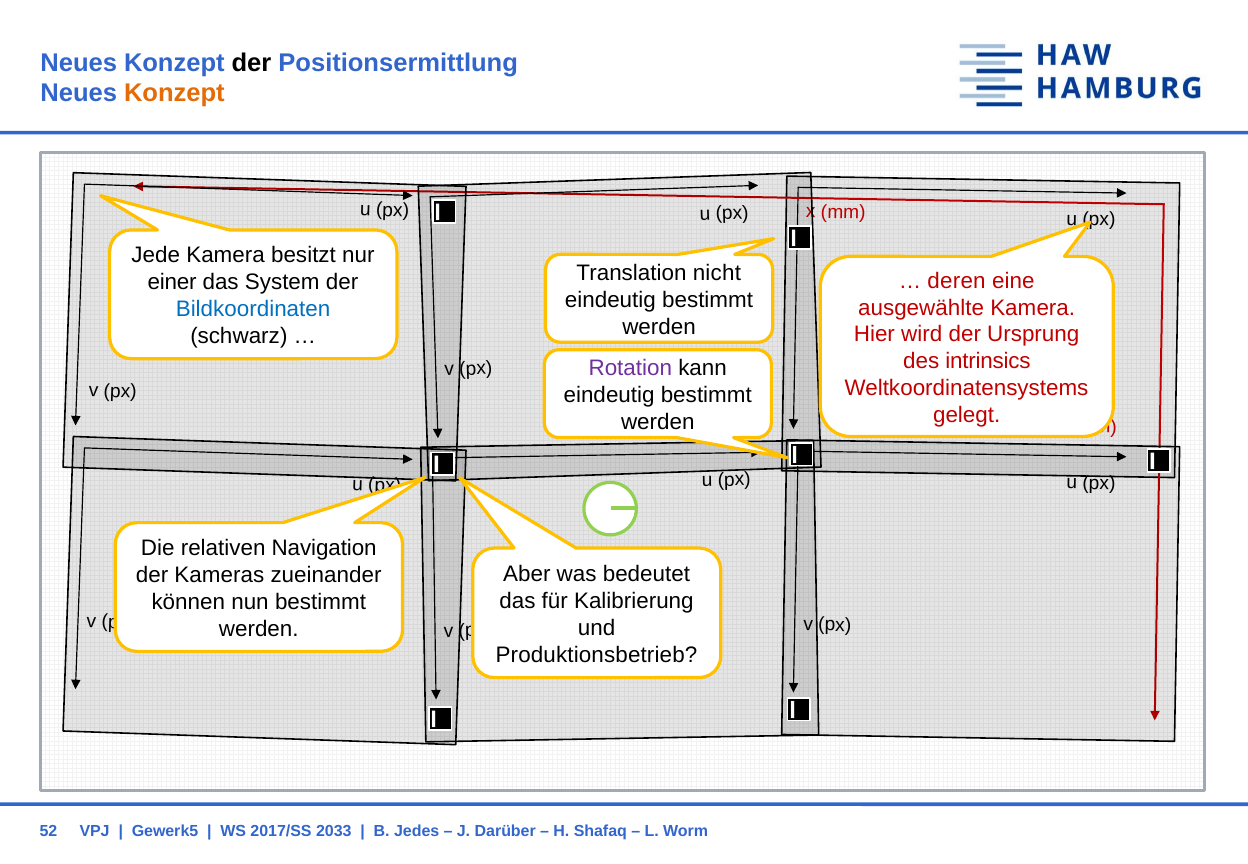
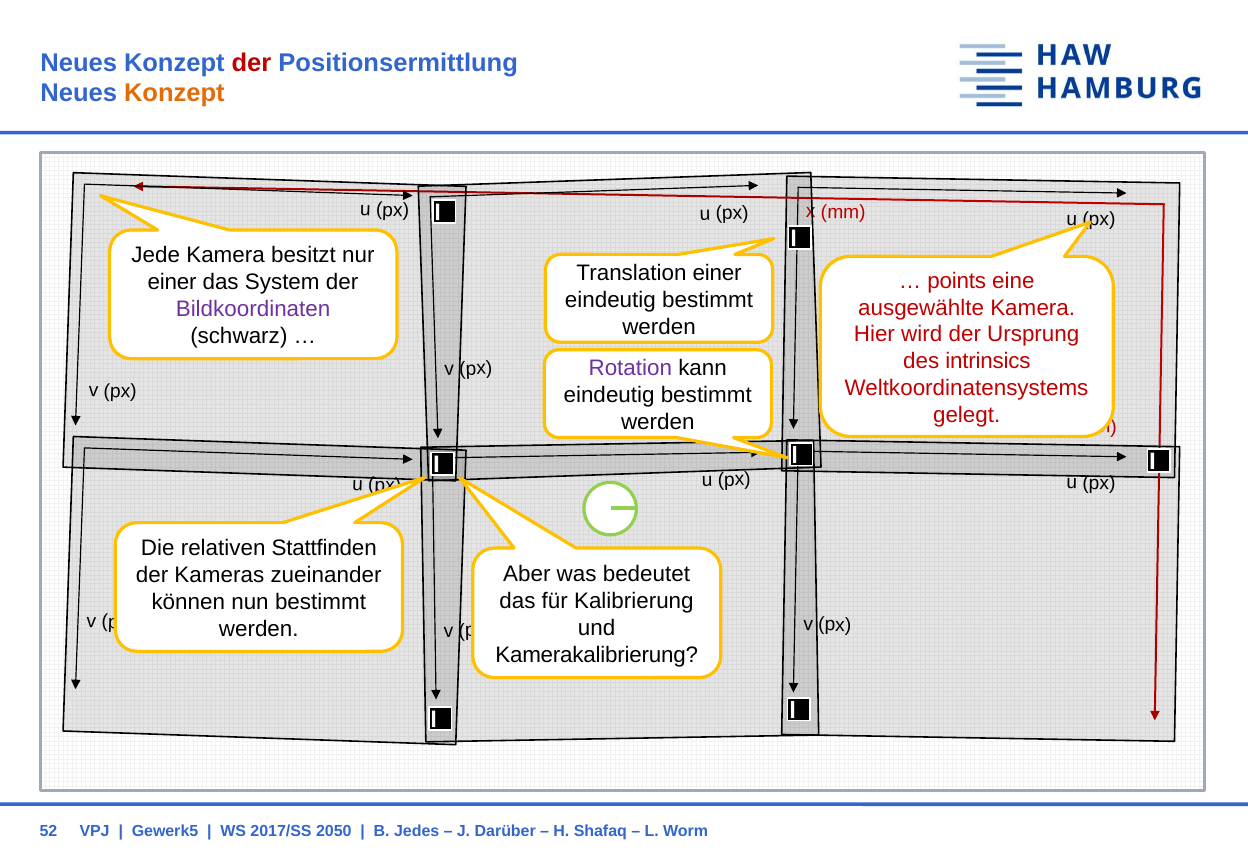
der at (252, 63) colour: black -> red
Translation nicht: nicht -> einer
deren: deren -> points
Bildkoordinaten colour: blue -> purple
Navigation: Navigation -> Stattfinden
Produktionsbetrieb: Produktionsbetrieb -> Kamerakalibrierung
2033: 2033 -> 2050
